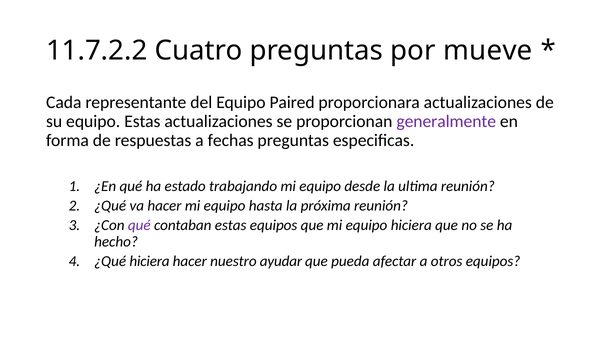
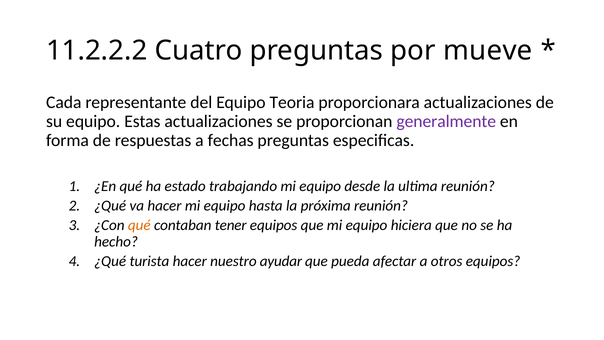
11.7.2.2: 11.7.2.2 -> 11.2.2.2
Paired: Paired -> Teoria
qué at (139, 225) colour: purple -> orange
contaban estas: estas -> tener
¿Qué hiciera: hiciera -> turista
